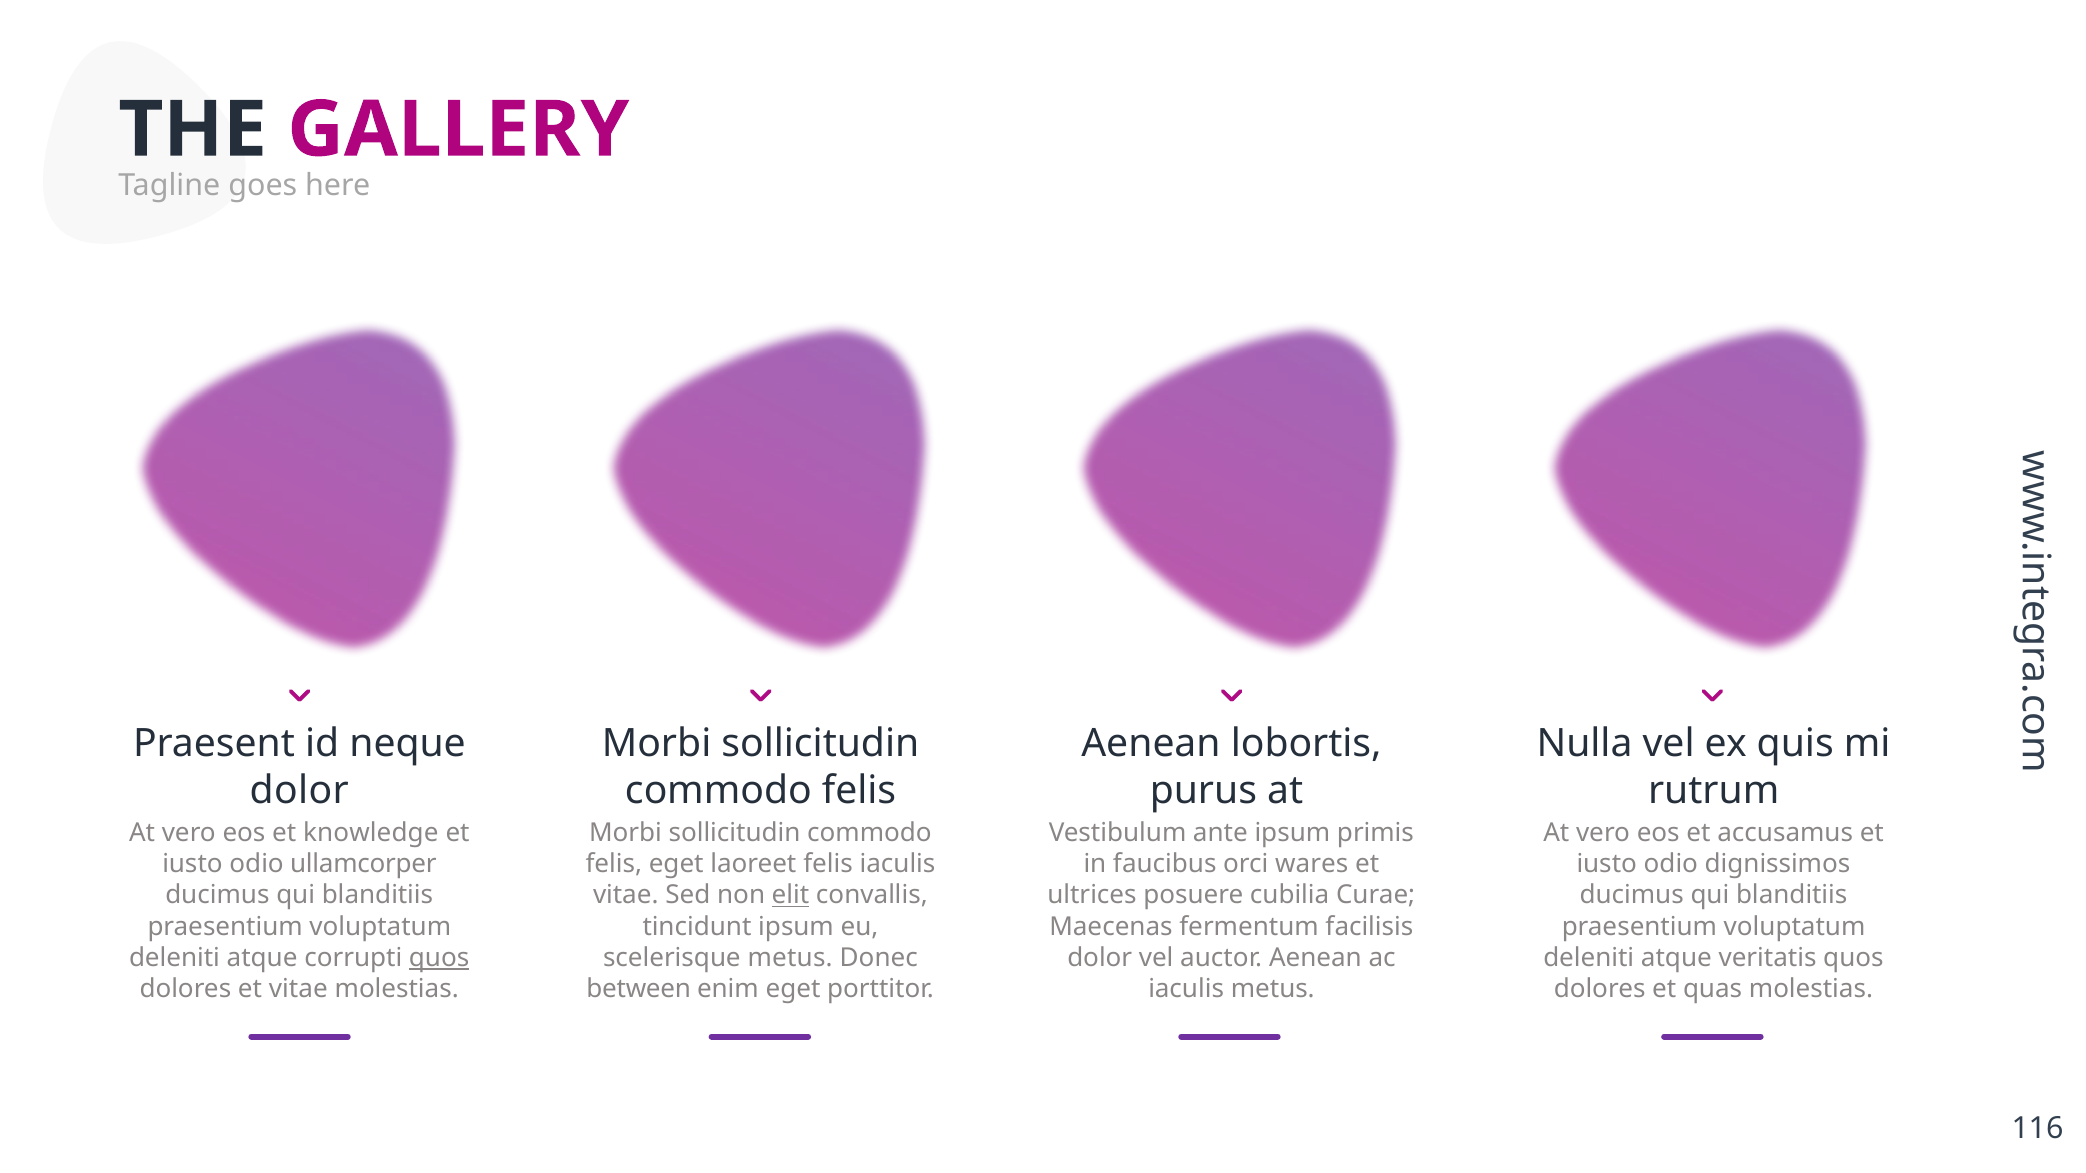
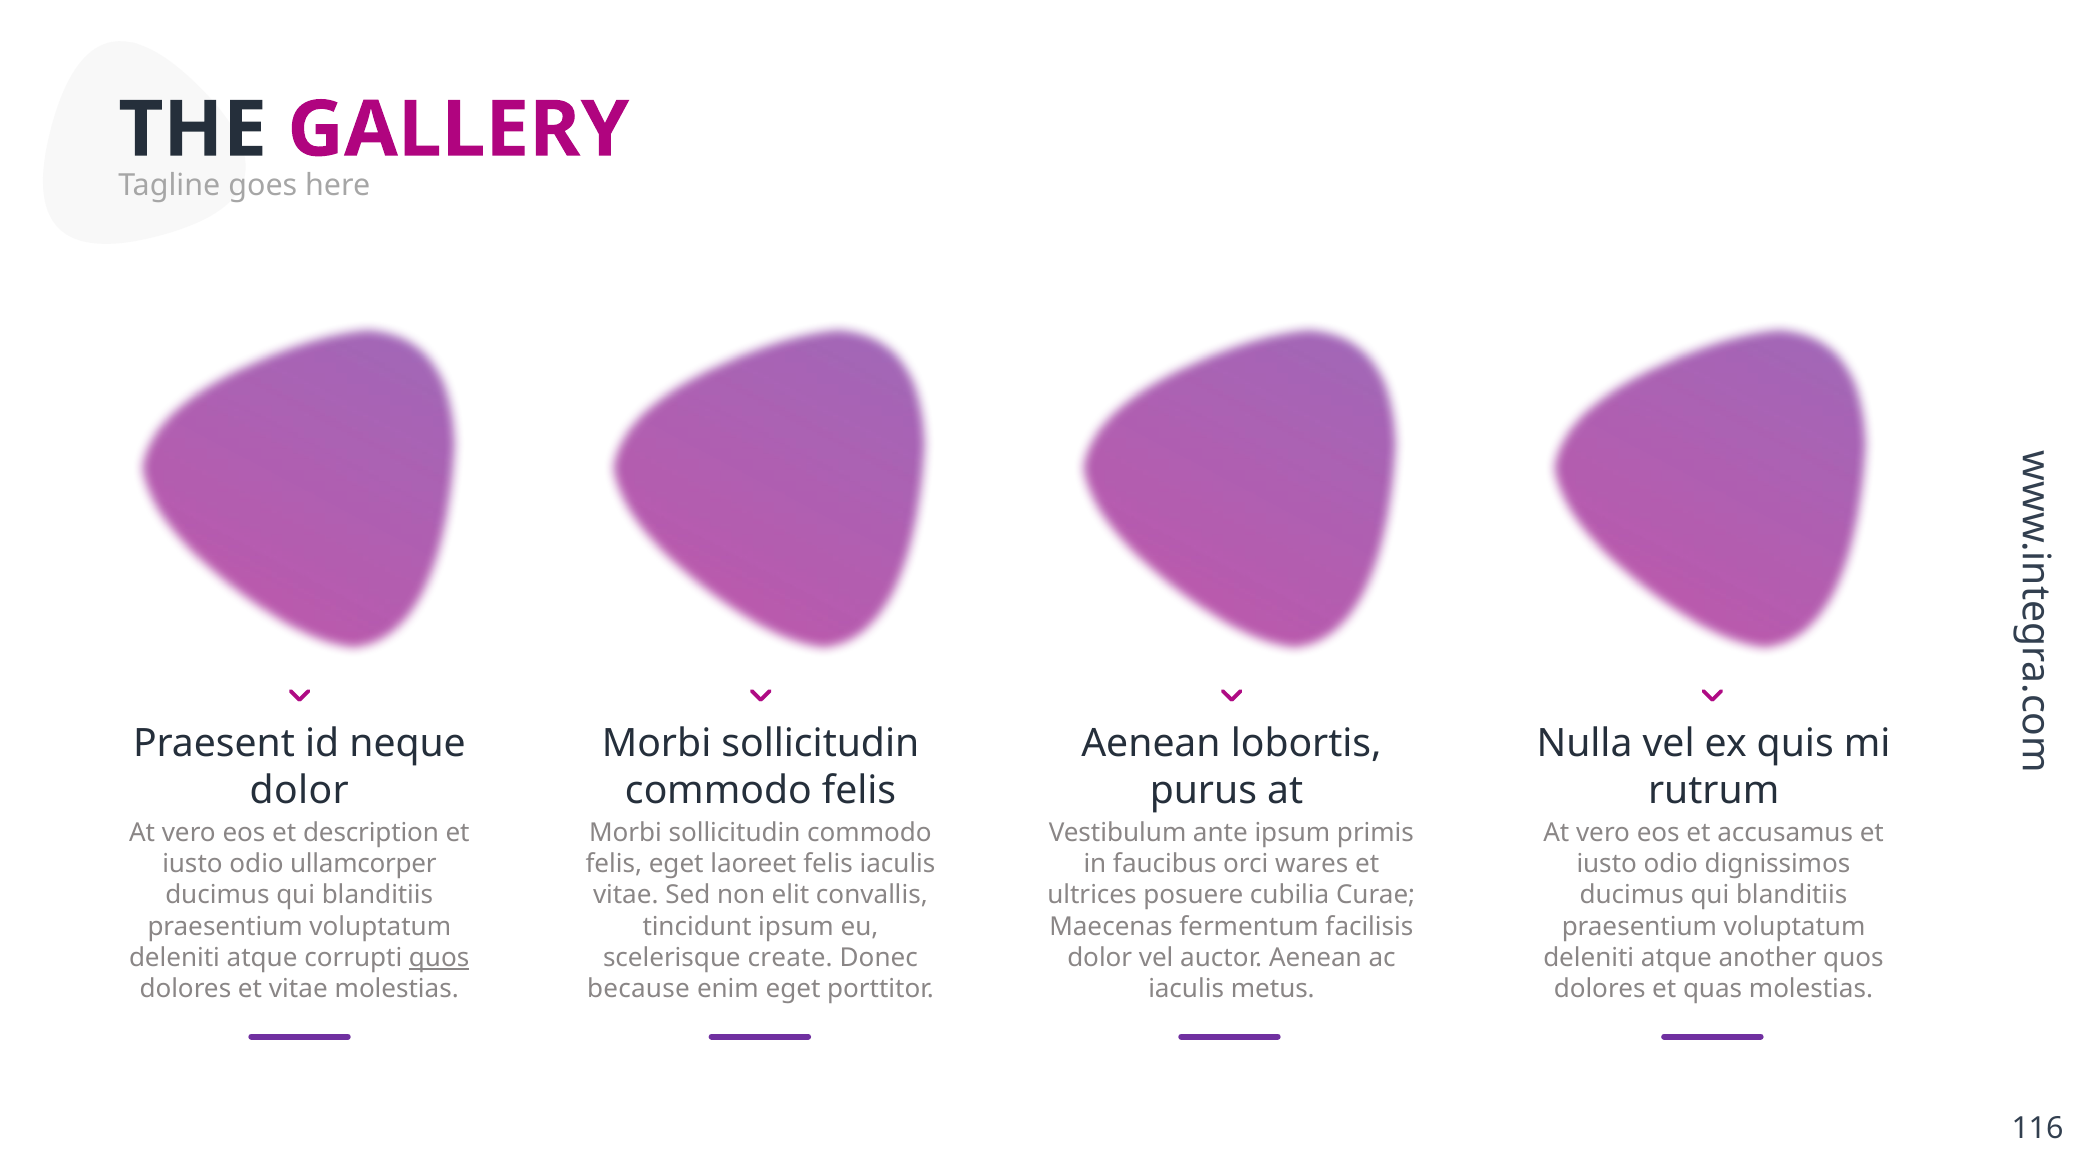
knowledge: knowledge -> description
elit underline: present -> none
scelerisque metus: metus -> create
veritatis: veritatis -> another
between: between -> because
